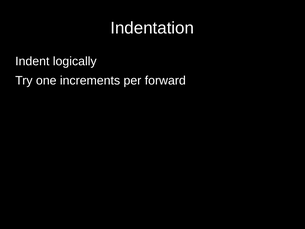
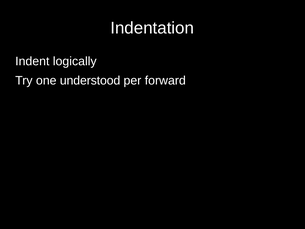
increments: increments -> understood
